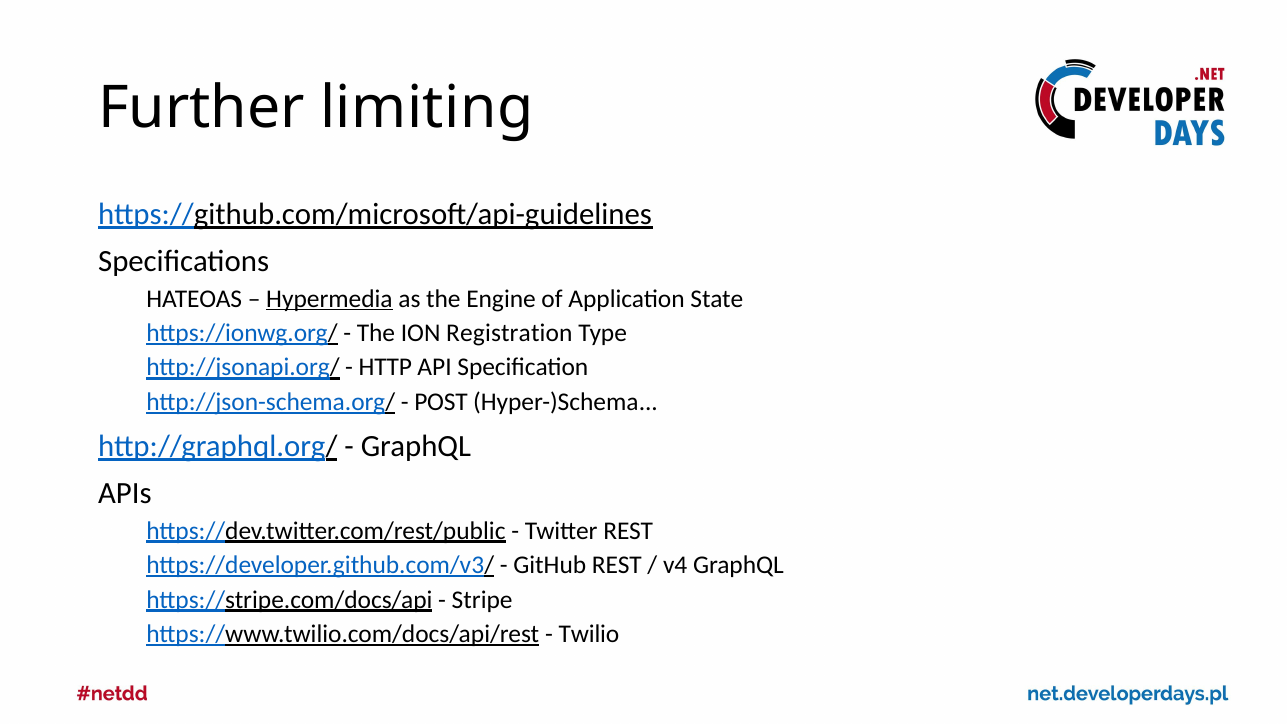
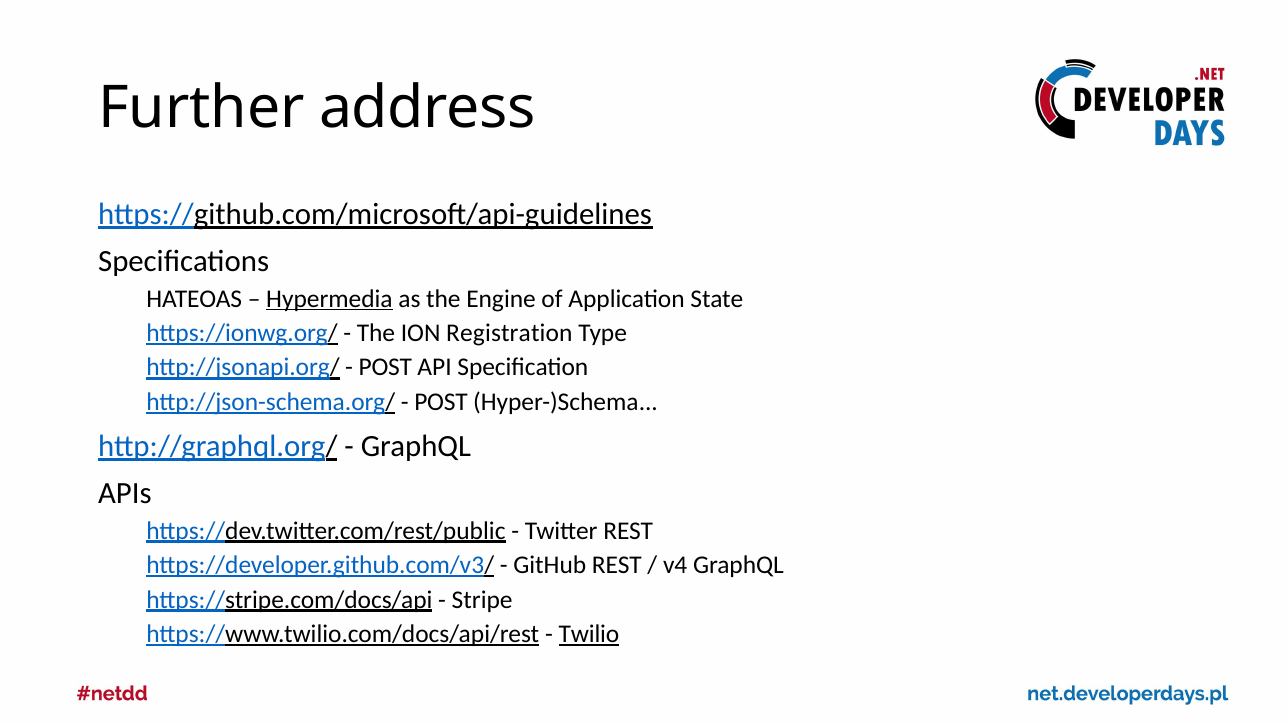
limiting: limiting -> address
HTTP at (385, 368): HTTP -> POST
Twilio underline: none -> present
